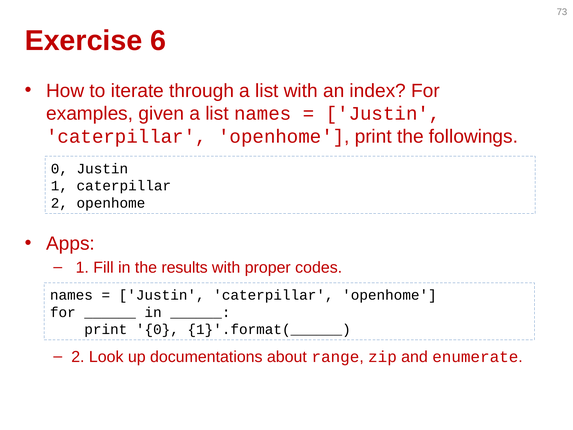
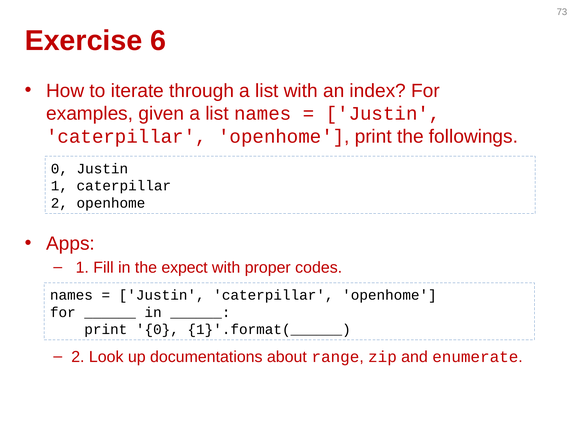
results: results -> expect
